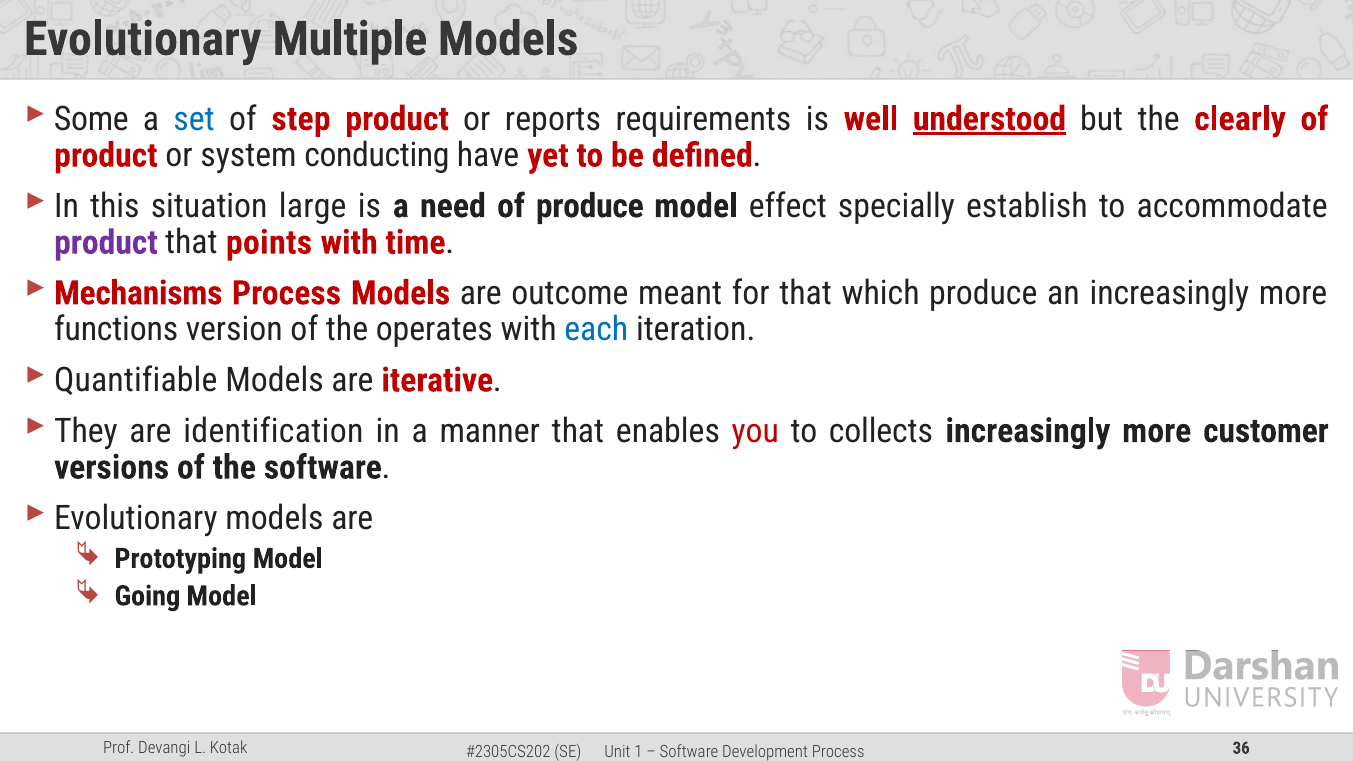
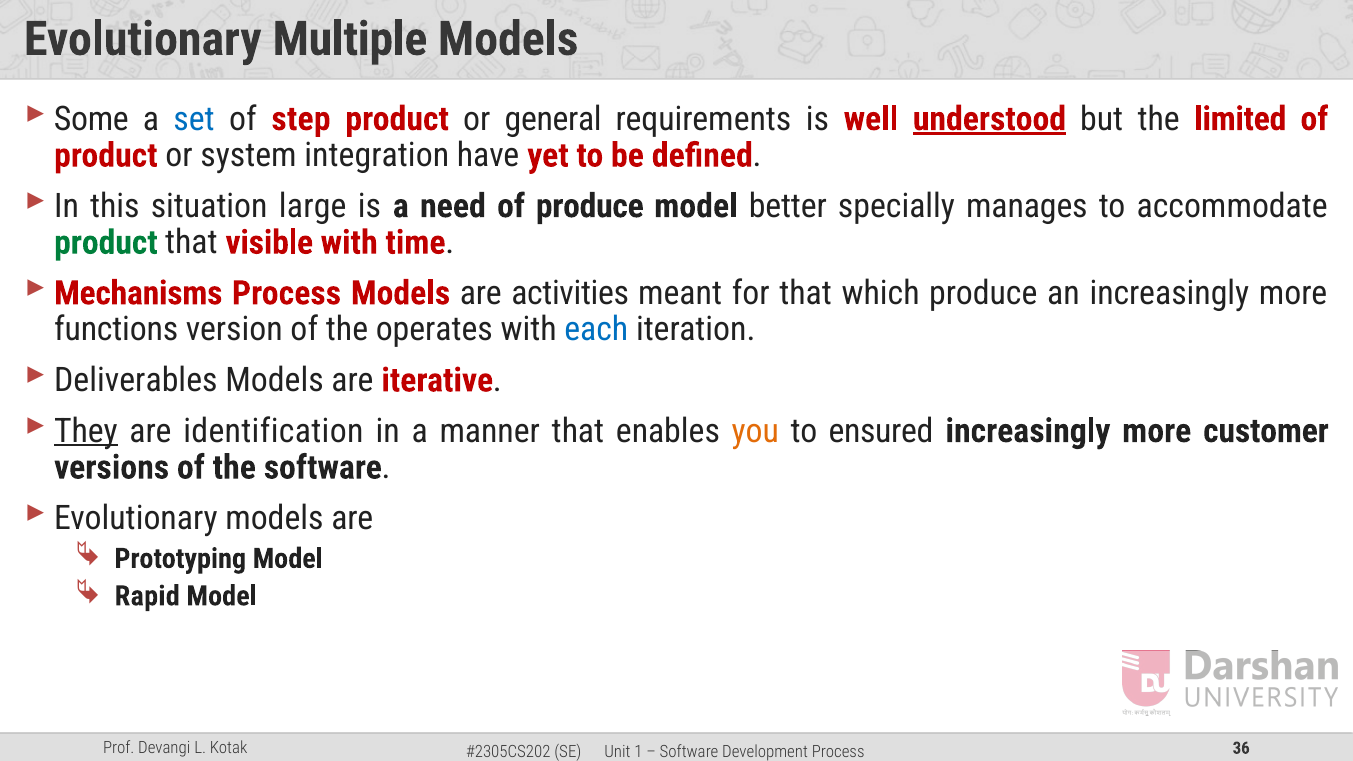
reports: reports -> general
clearly: clearly -> limited
conducting: conducting -> integration
effect: effect -> better
establish: establish -> manages
product at (106, 243) colour: purple -> green
points: points -> visible
outcome: outcome -> activities
Quantifiable: Quantifiable -> Deliverables
They underline: none -> present
you colour: red -> orange
collects: collects -> ensured
Going: Going -> Rapid
